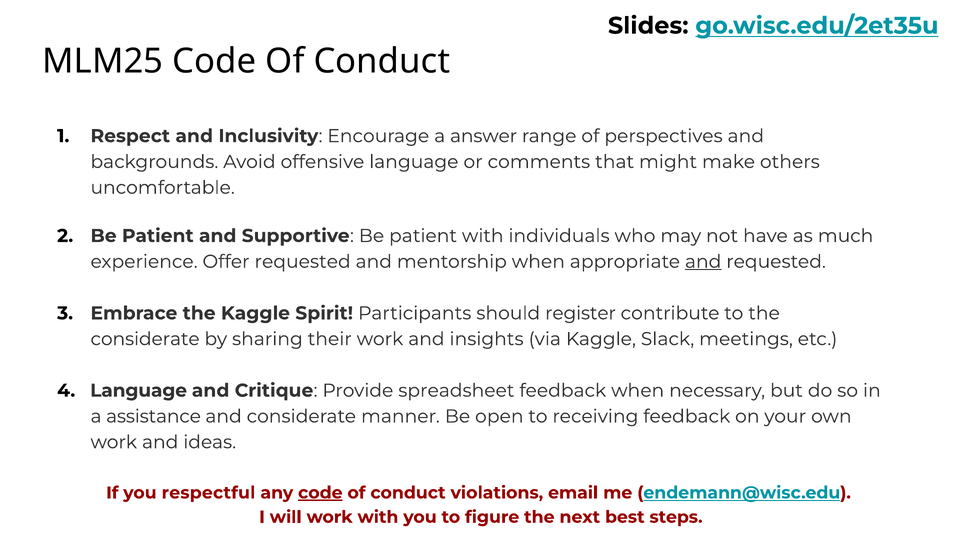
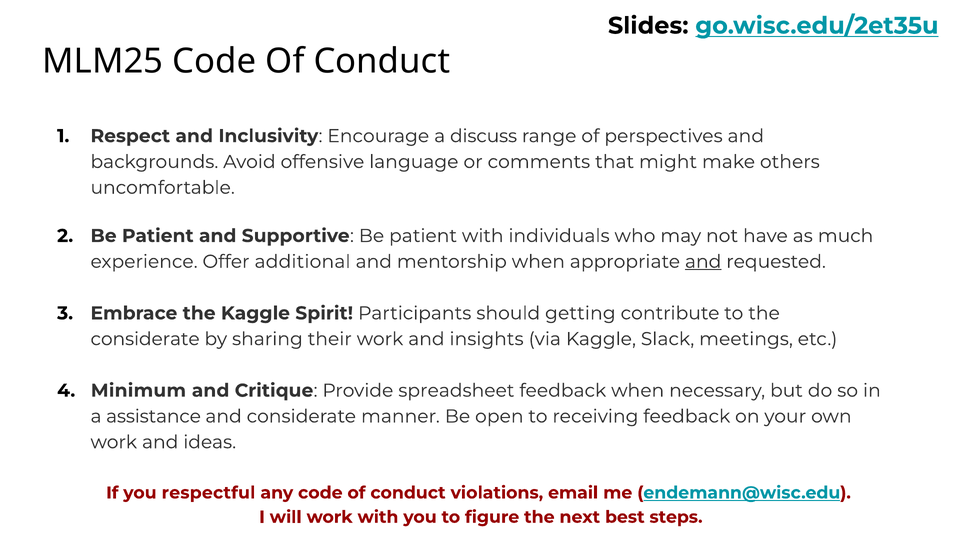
answer: answer -> discuss
Offer requested: requested -> additional
register: register -> getting
Language at (139, 391): Language -> Minimum
code at (320, 493) underline: present -> none
